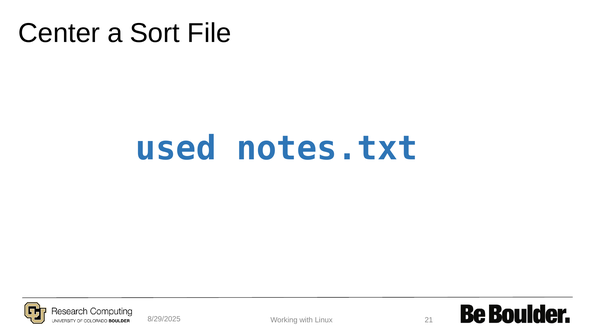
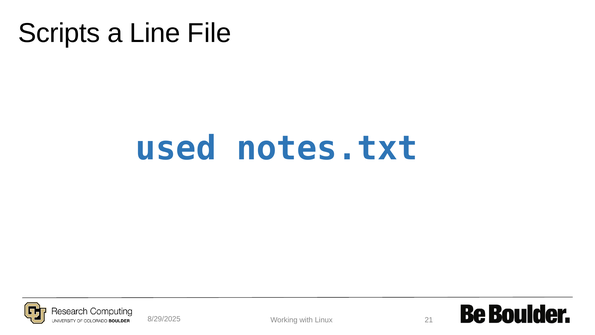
Center: Center -> Scripts
Sort: Sort -> Line
